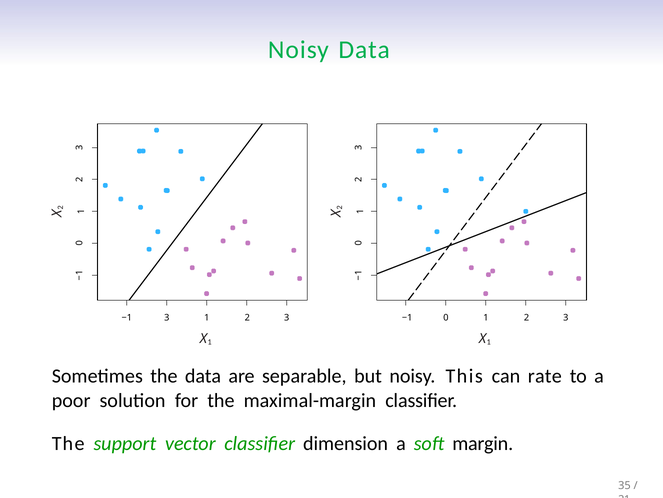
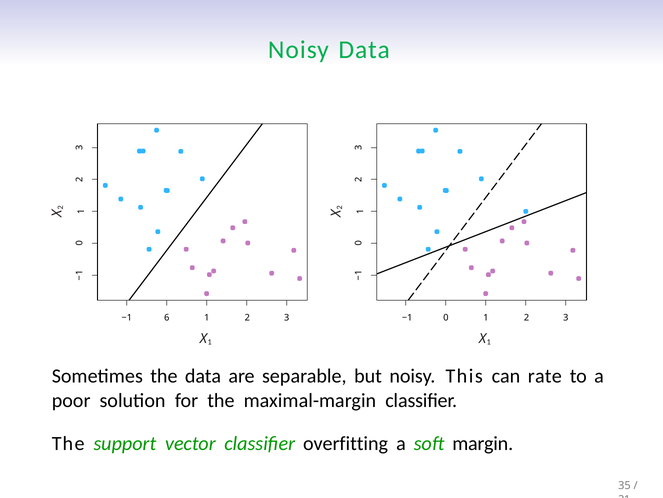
−1 3: 3 -> 6
dimension: dimension -> overfitting
